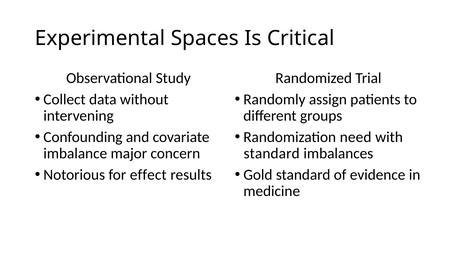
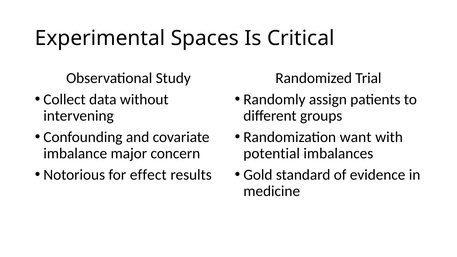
need: need -> want
standard at (272, 154): standard -> potential
